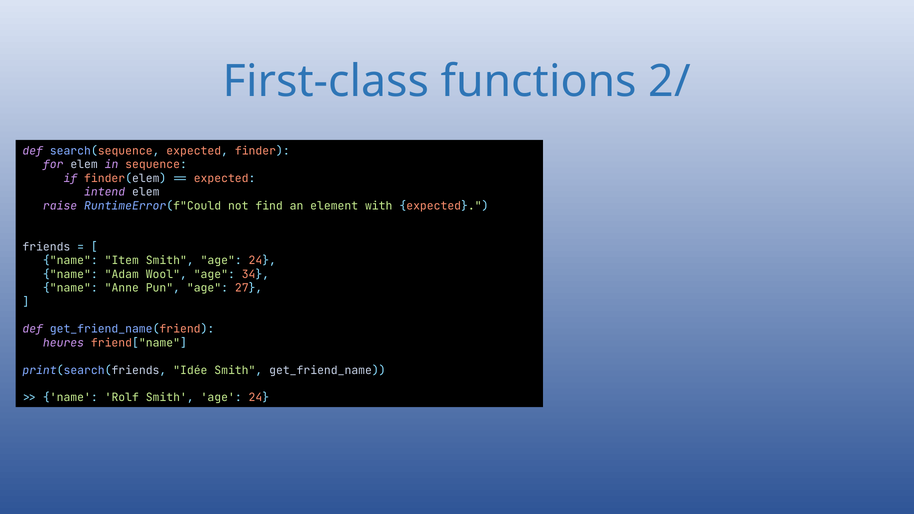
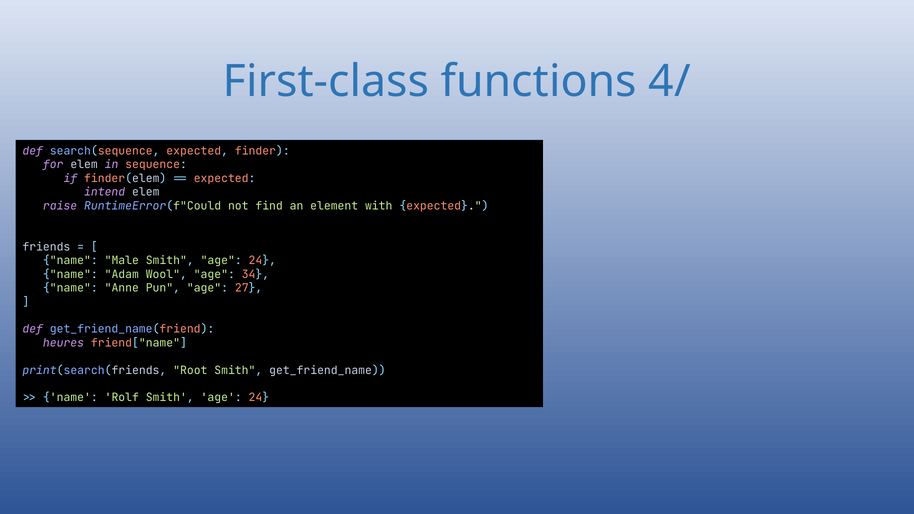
2/: 2/ -> 4/
Item: Item -> Male
Idée: Idée -> Root
